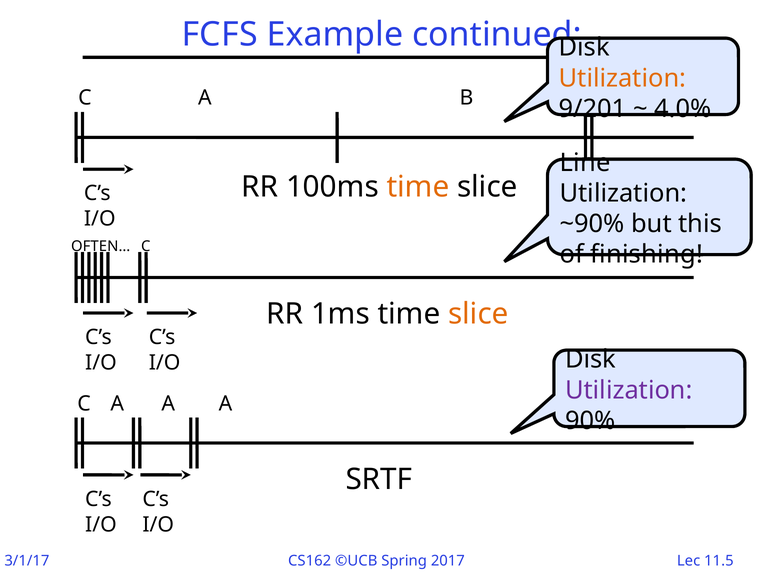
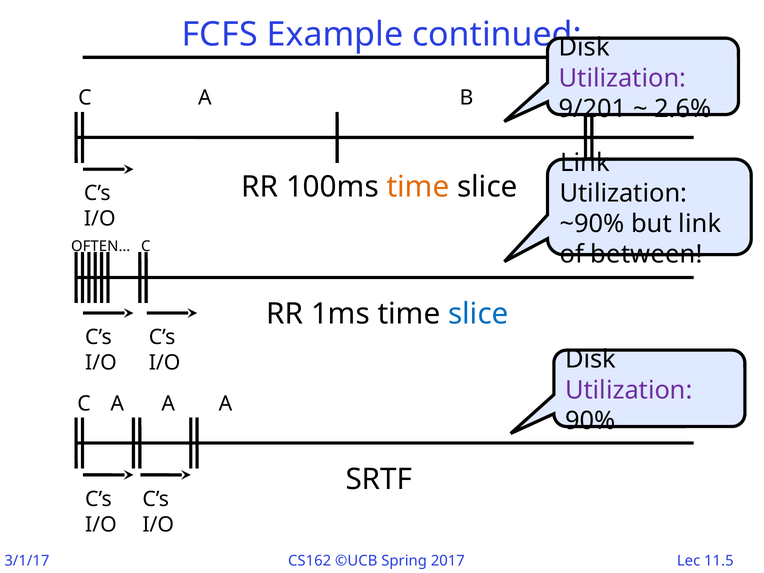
Utilization at (622, 78) colour: orange -> purple
4.0%: 4.0% -> 2.6%
Line at (585, 163): Line -> Link
but this: this -> link
finishing: finishing -> between
slice at (478, 314) colour: orange -> blue
